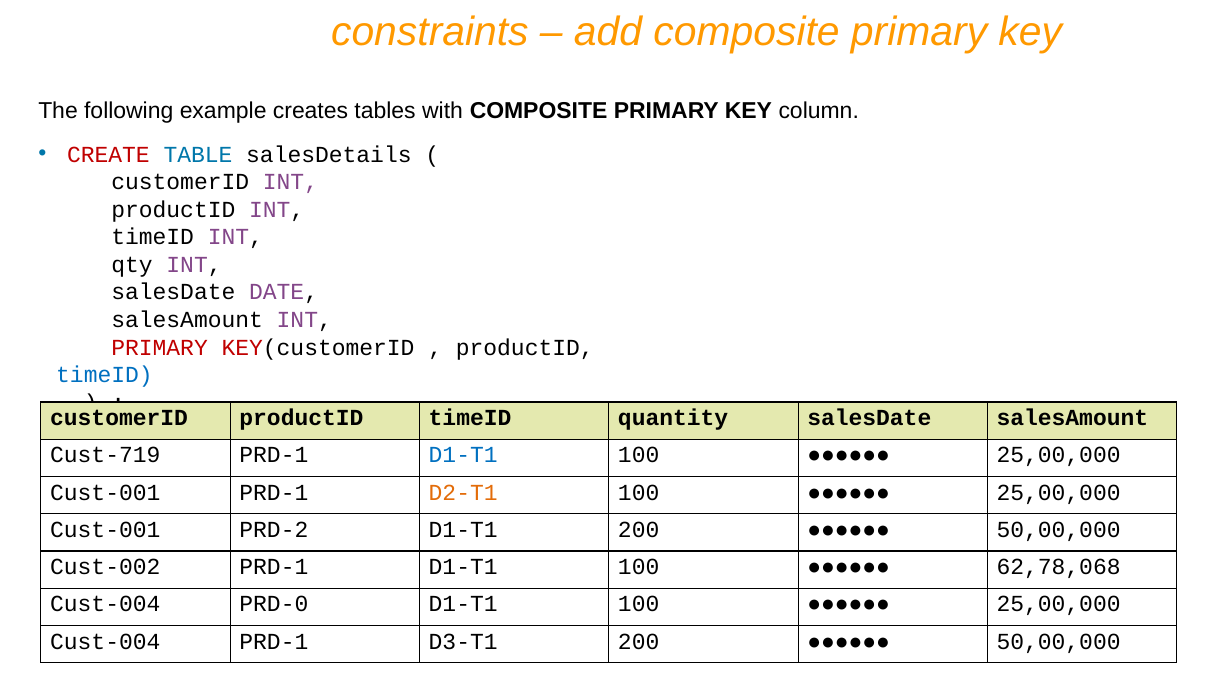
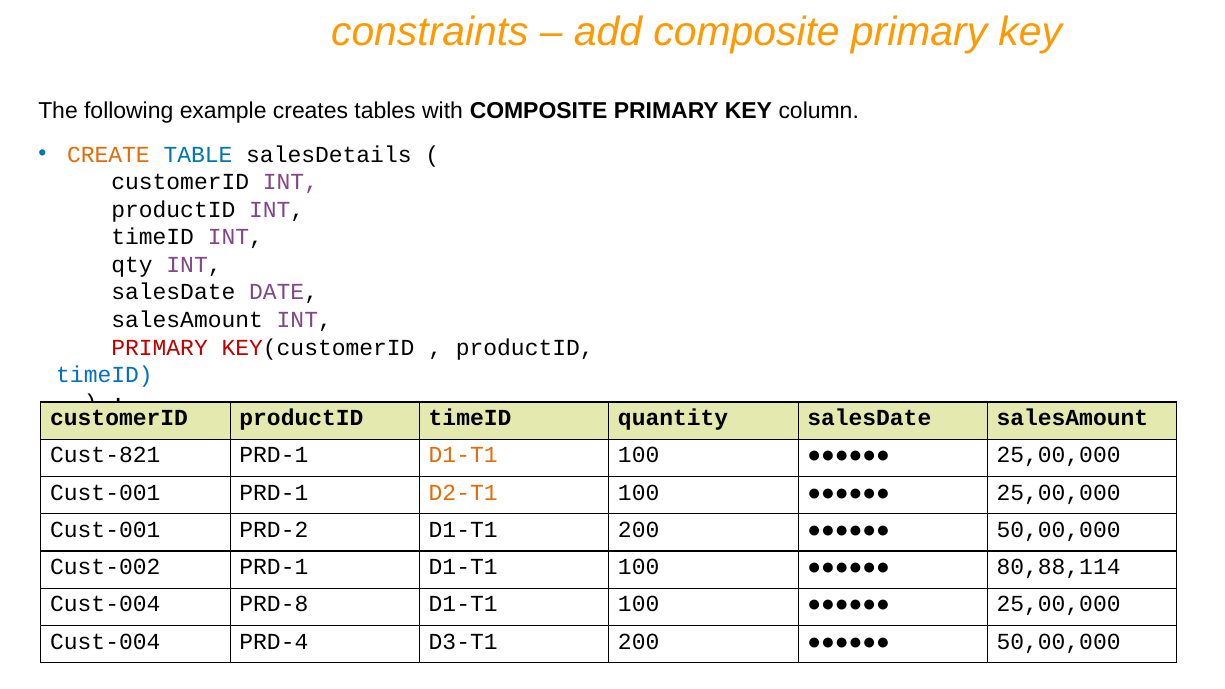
CREATE colour: red -> orange
Cust-719: Cust-719 -> Cust-821
D1-T1 at (463, 455) colour: blue -> orange
62,78,068: 62,78,068 -> 80,88,114
PRD-0: PRD-0 -> PRD-8
Cust-004 PRD-1: PRD-1 -> PRD-4
